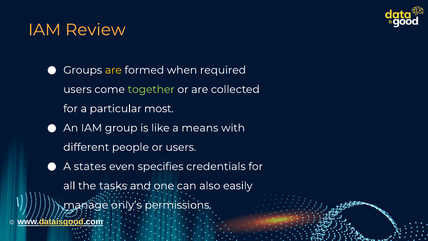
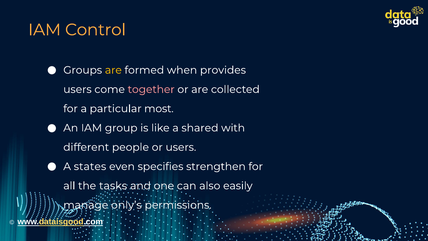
Review: Review -> Control
required: required -> provides
together colour: light green -> pink
means: means -> shared
credentials: credentials -> strengthen
